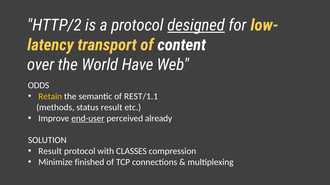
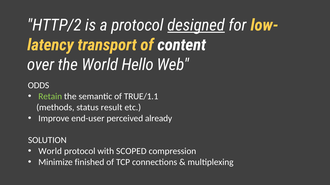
Have: Have -> Hello
Retain colour: yellow -> light green
REST/1.1: REST/1.1 -> TRUE/1.1
end-user underline: present -> none
Result at (50, 152): Result -> World
CLASSES: CLASSES -> SCOPED
